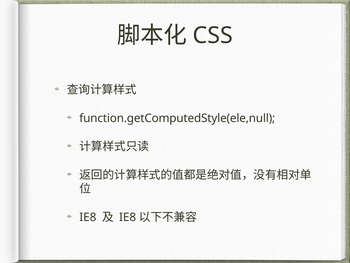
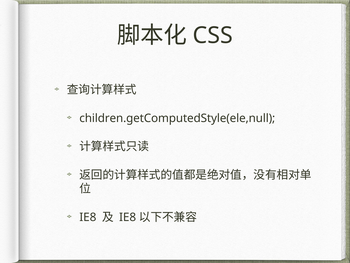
function.getComputedStyle(ele,null: function.getComputedStyle(ele,null -> children.getComputedStyle(ele,null
